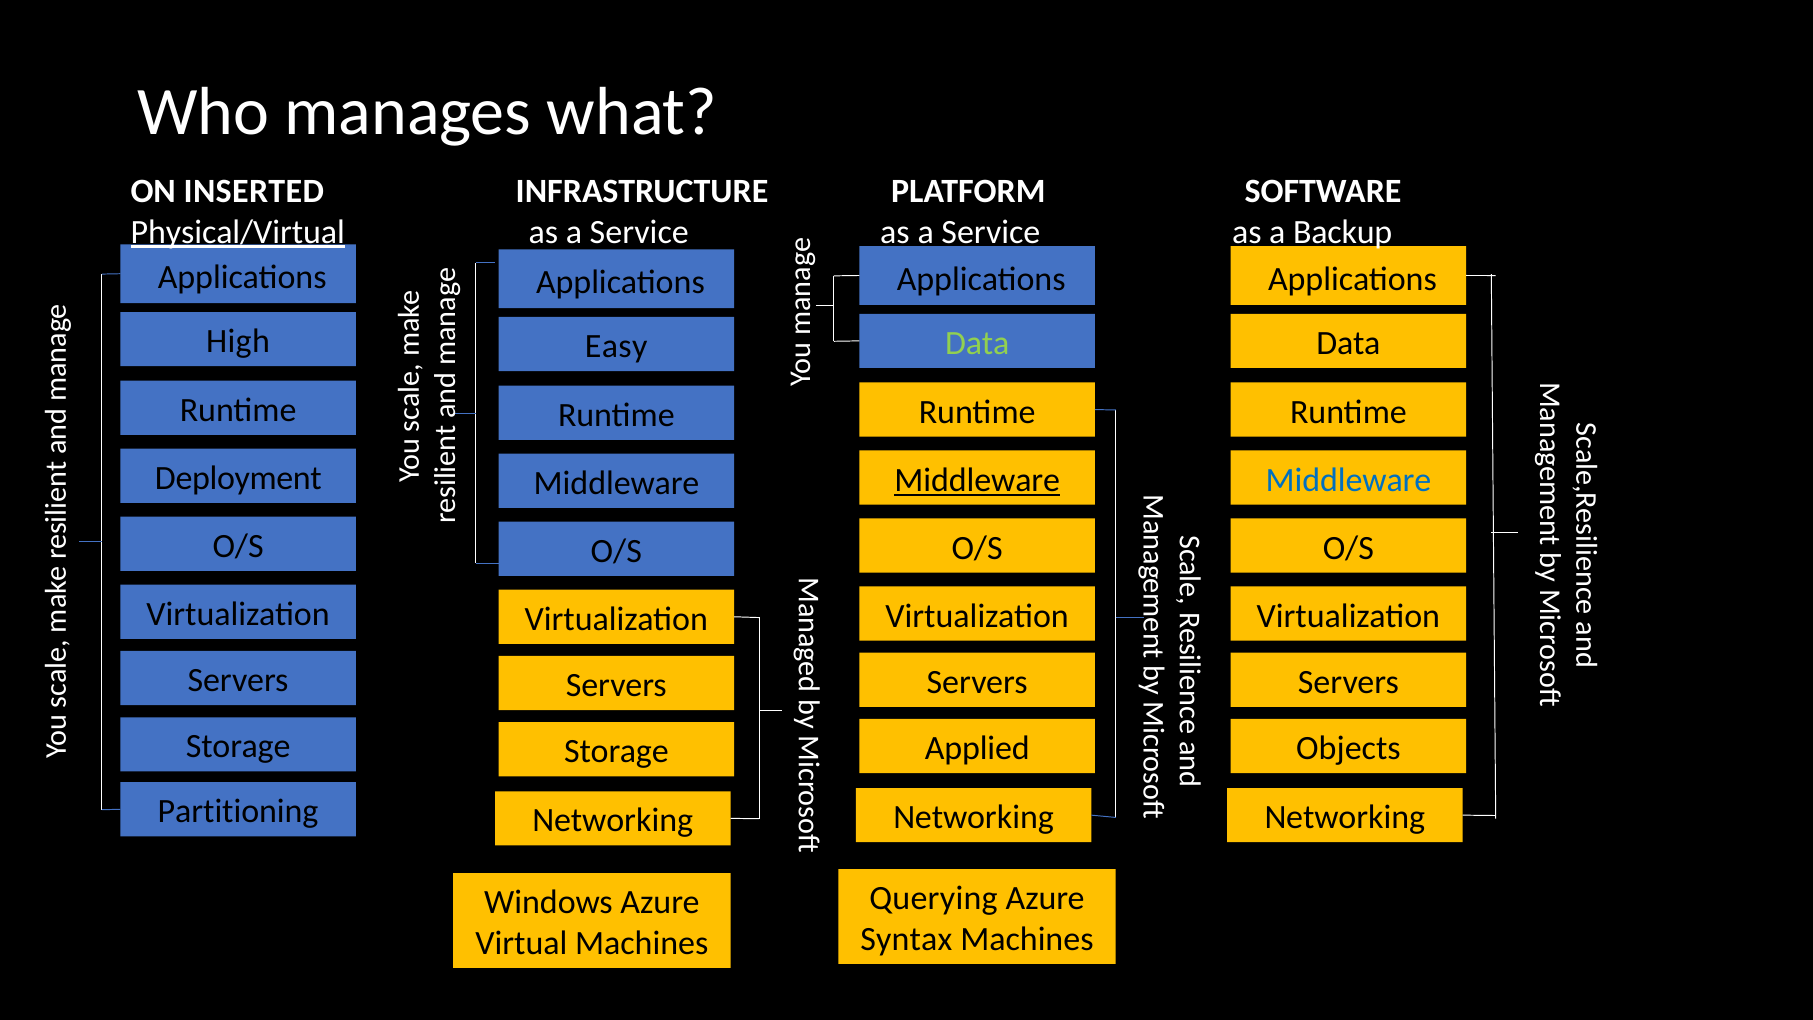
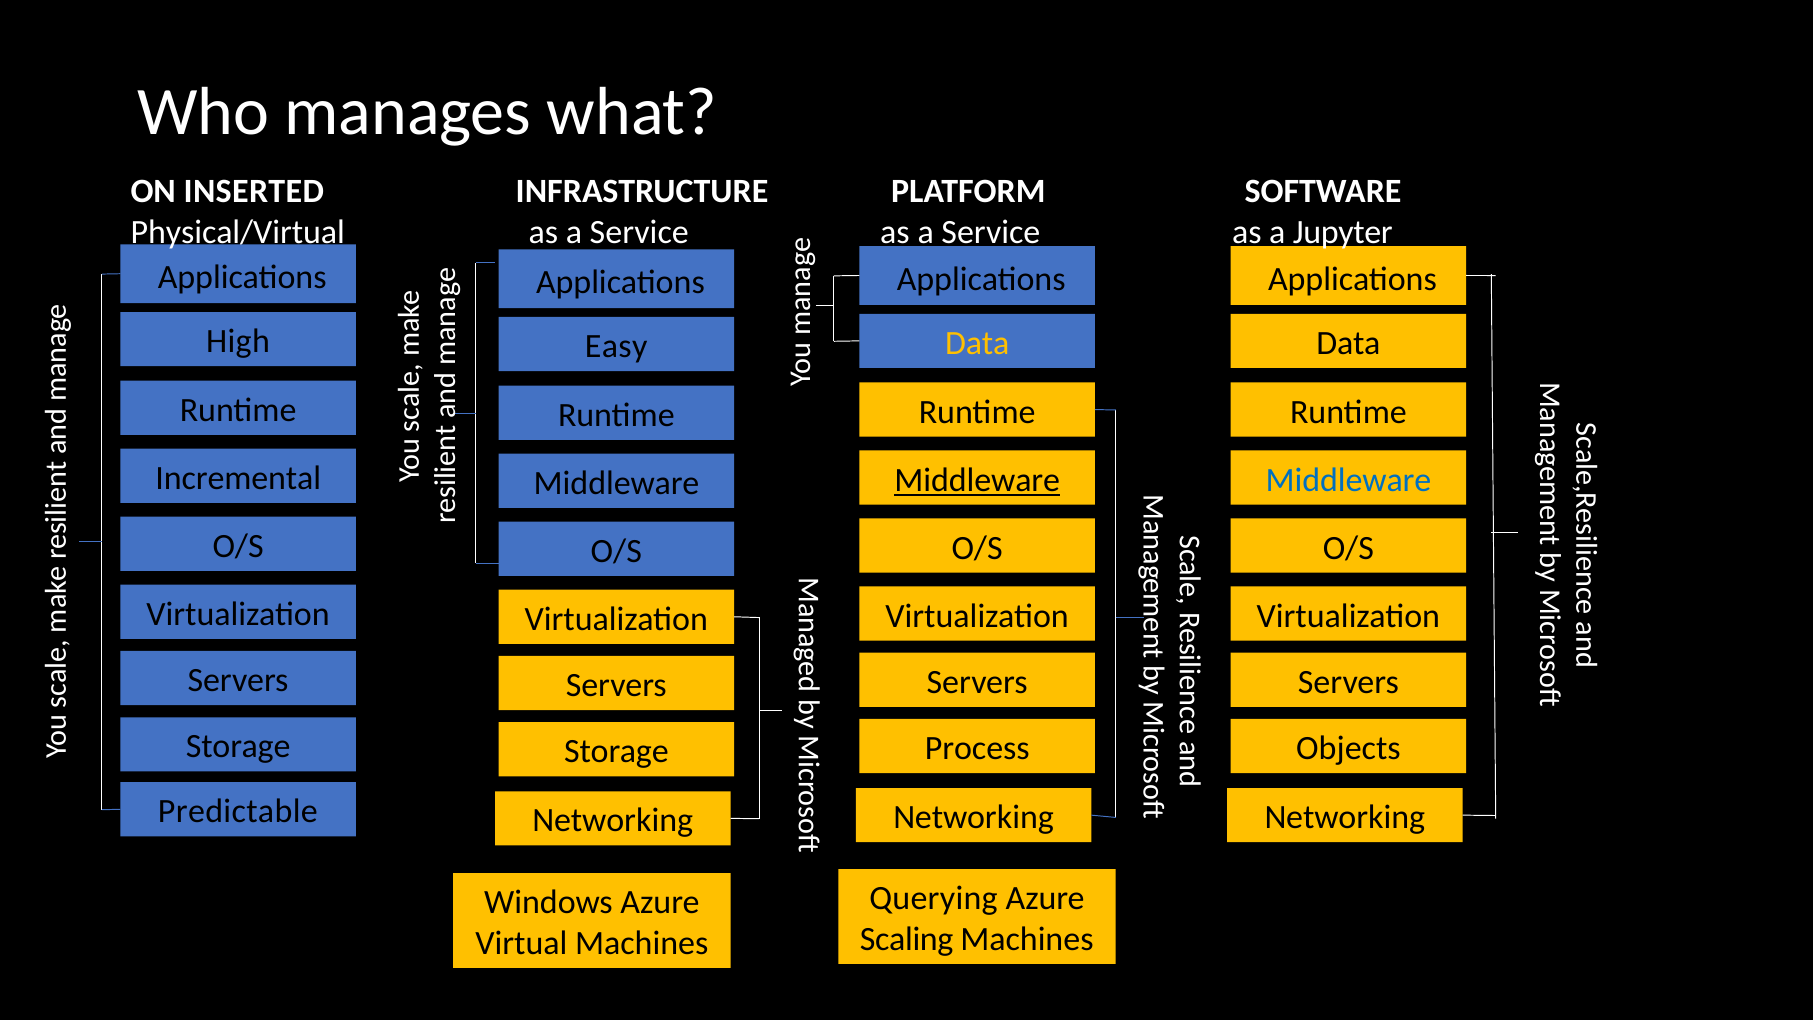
Physical/Virtual underline: present -> none
Backup: Backup -> Jupyter
Data at (977, 343) colour: light green -> yellow
Deployment: Deployment -> Incremental
Applied: Applied -> Process
Partitioning: Partitioning -> Predictable
Syntax: Syntax -> Scaling
